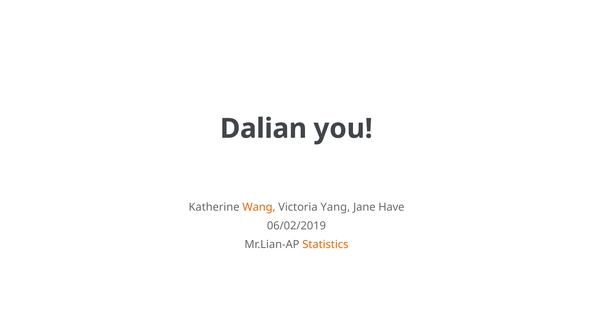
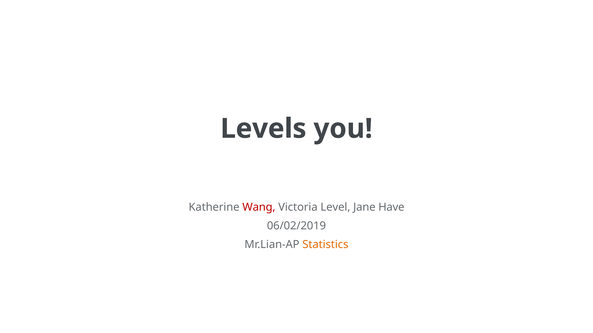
Dalian: Dalian -> Levels
Wang colour: orange -> red
Yang: Yang -> Level
